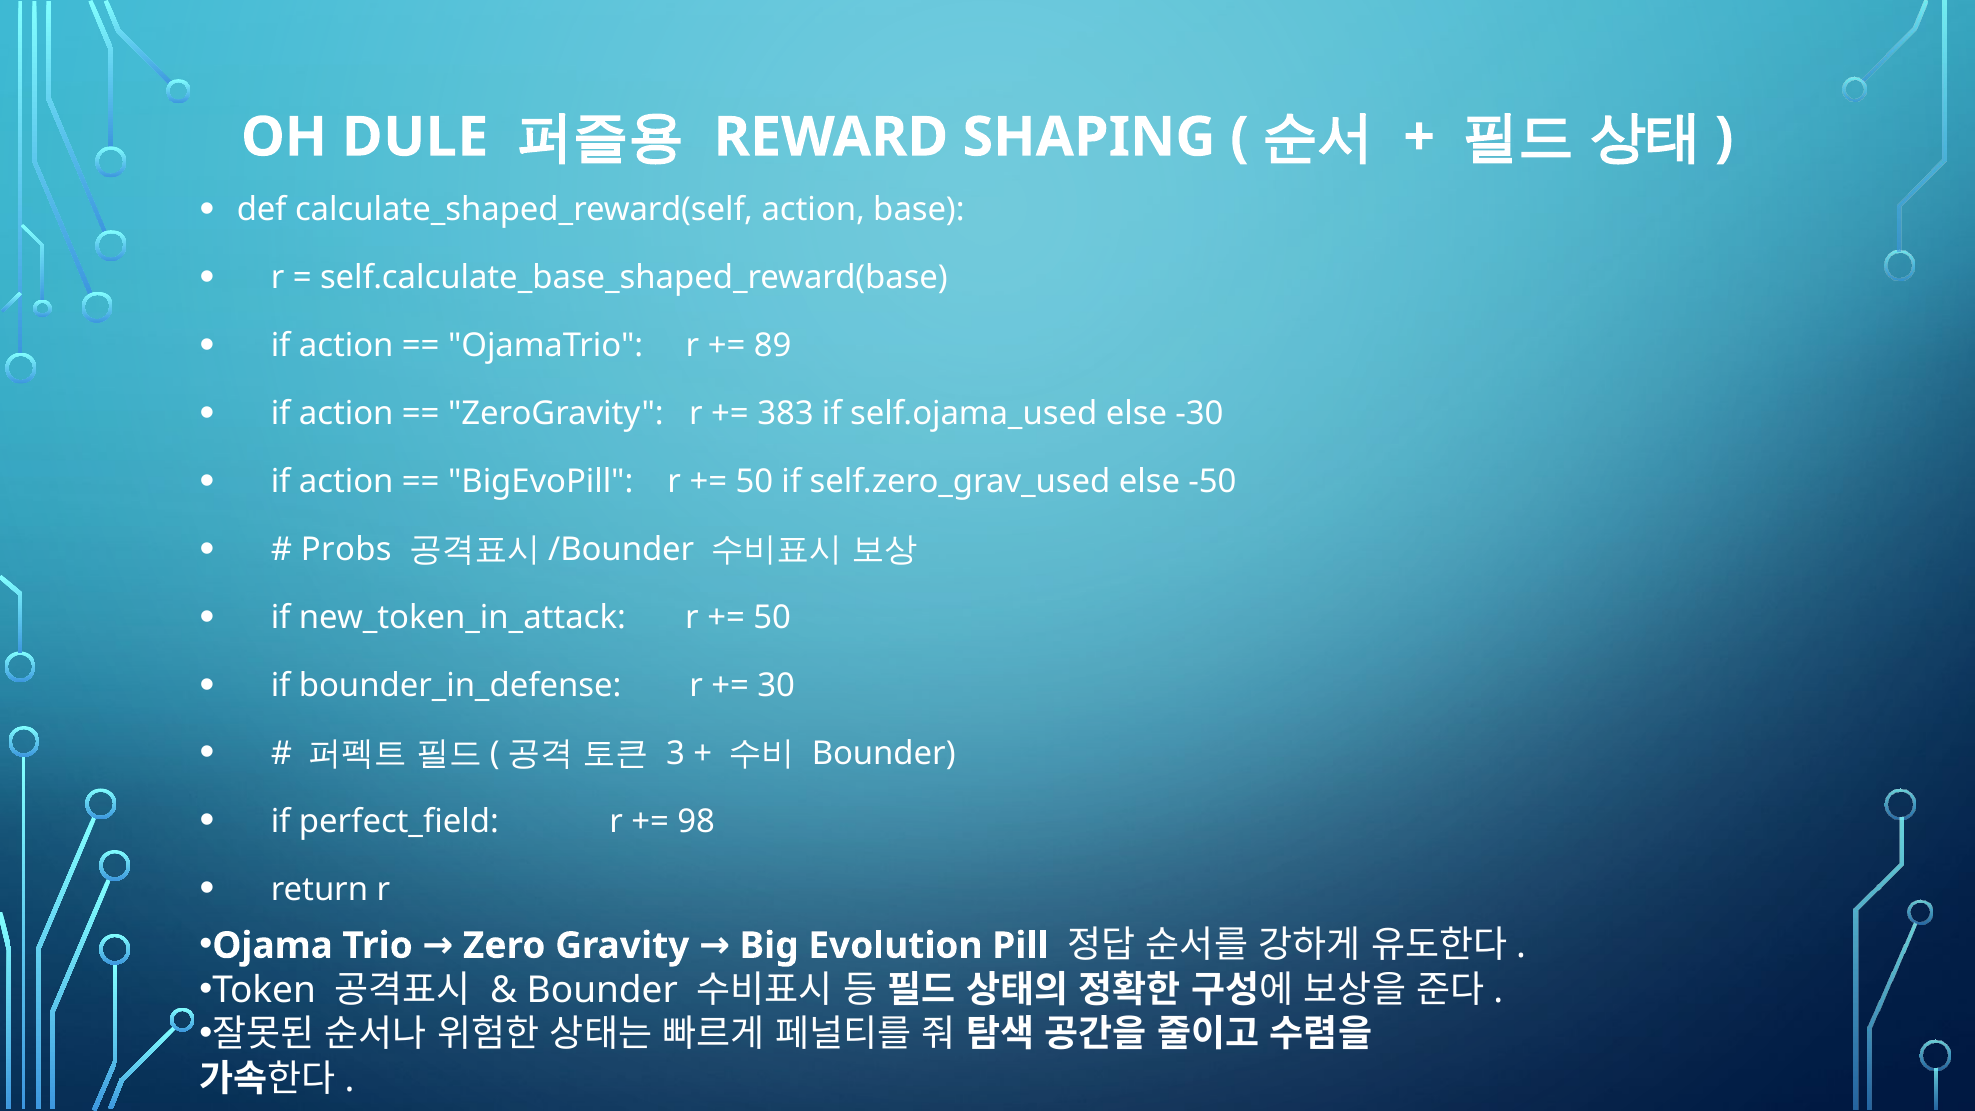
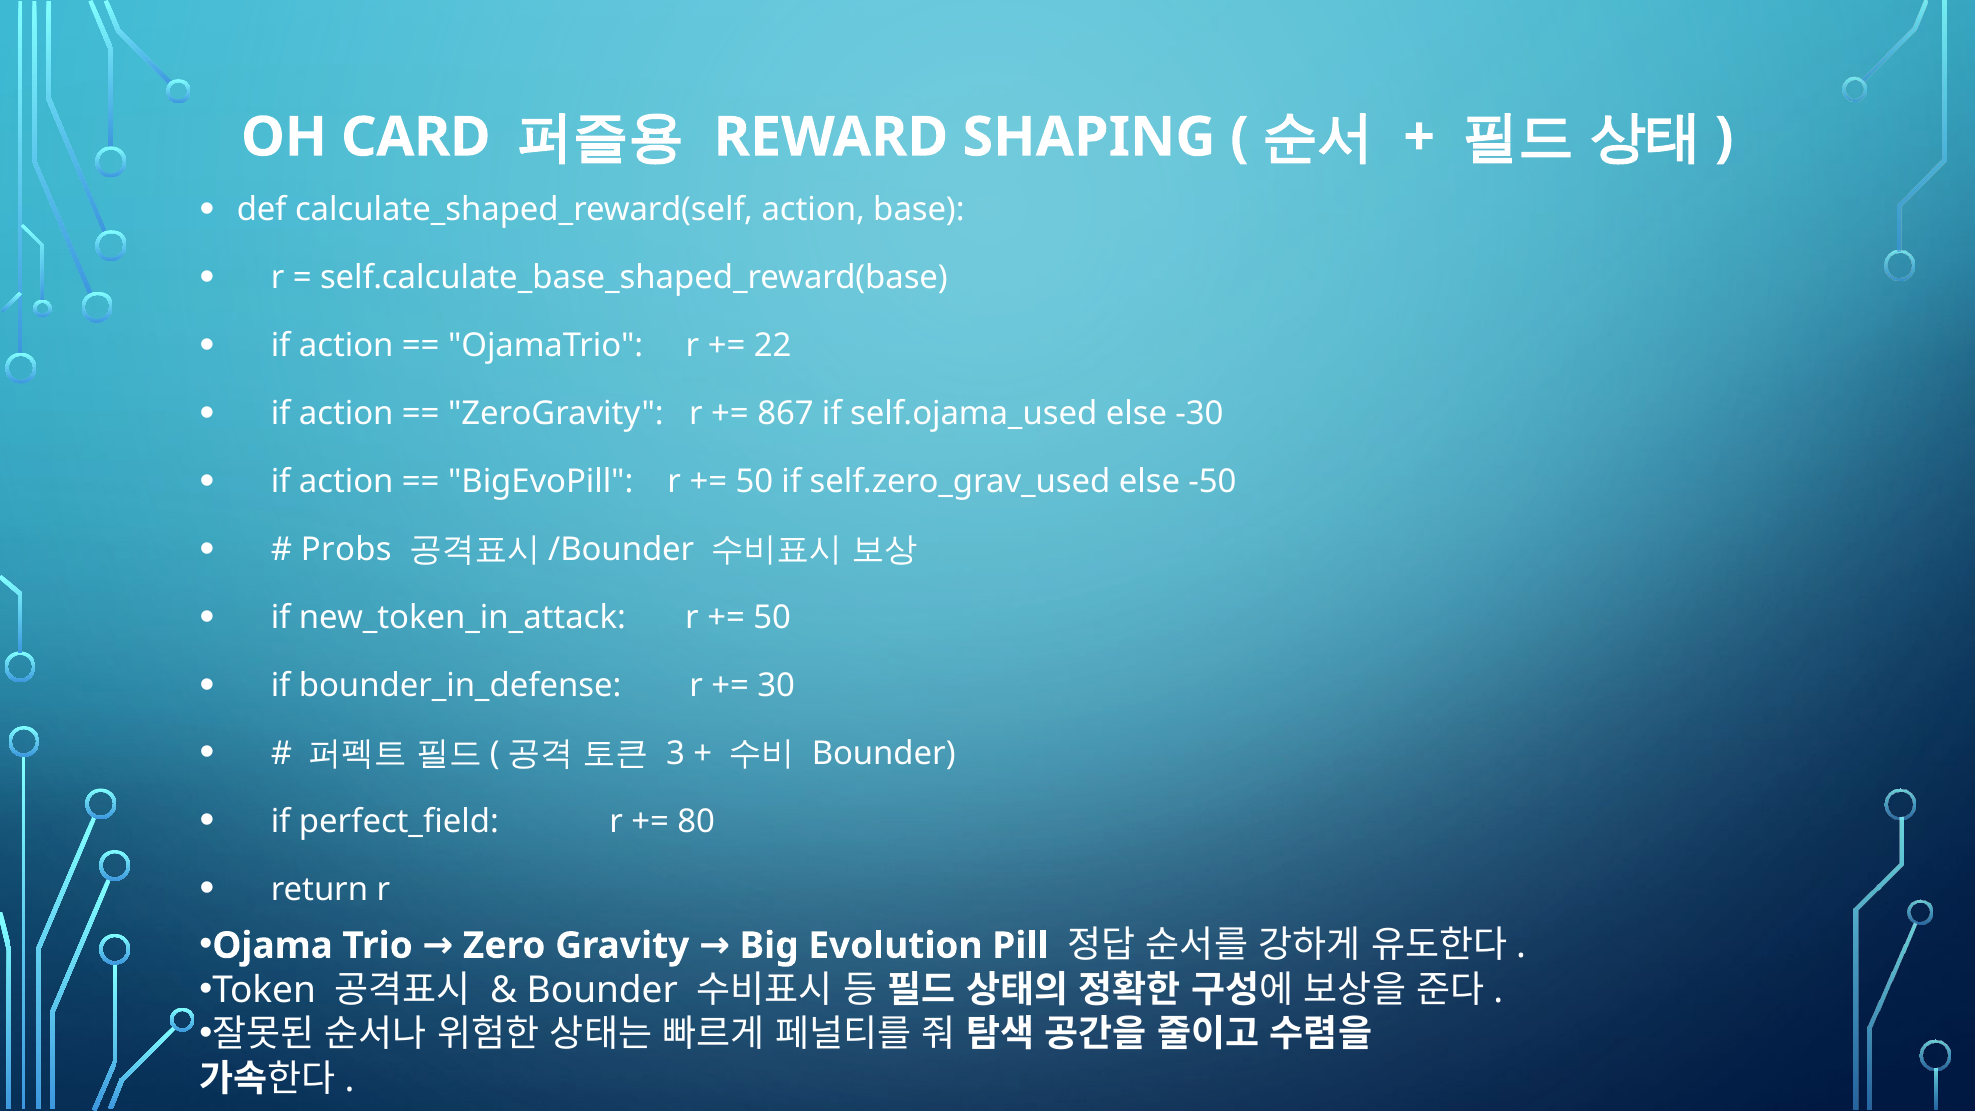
DULE: DULE -> CARD
89: 89 -> 22
383: 383 -> 867
98: 98 -> 80
